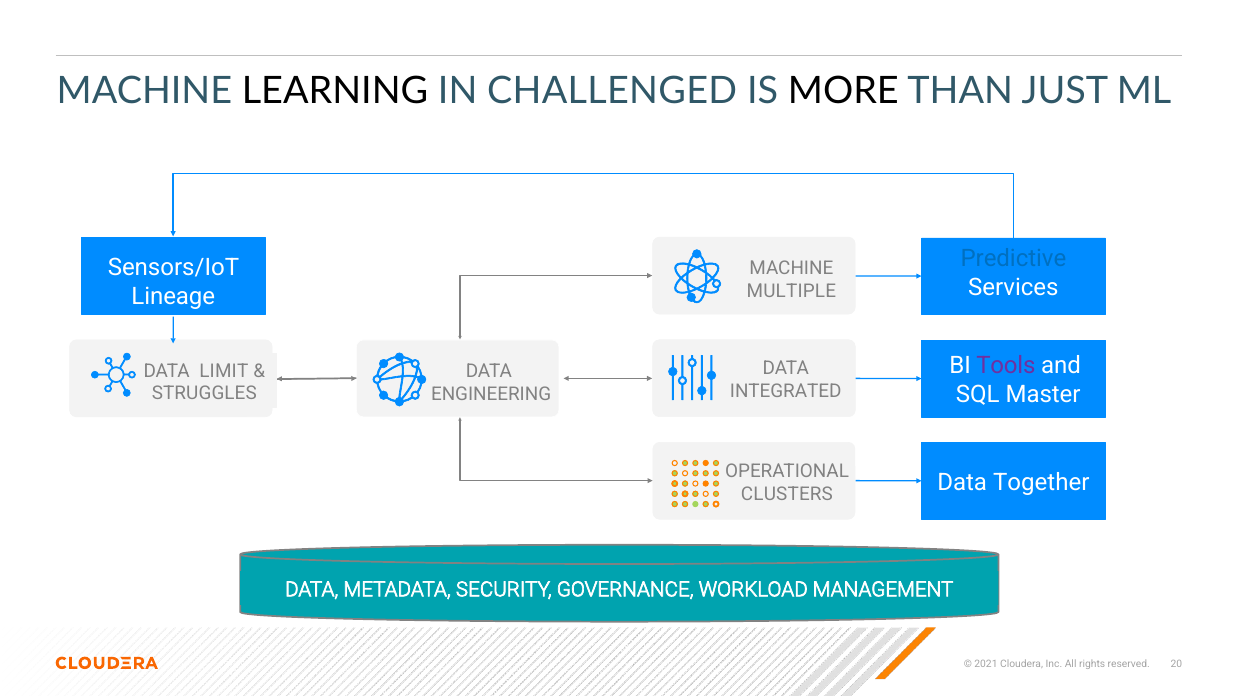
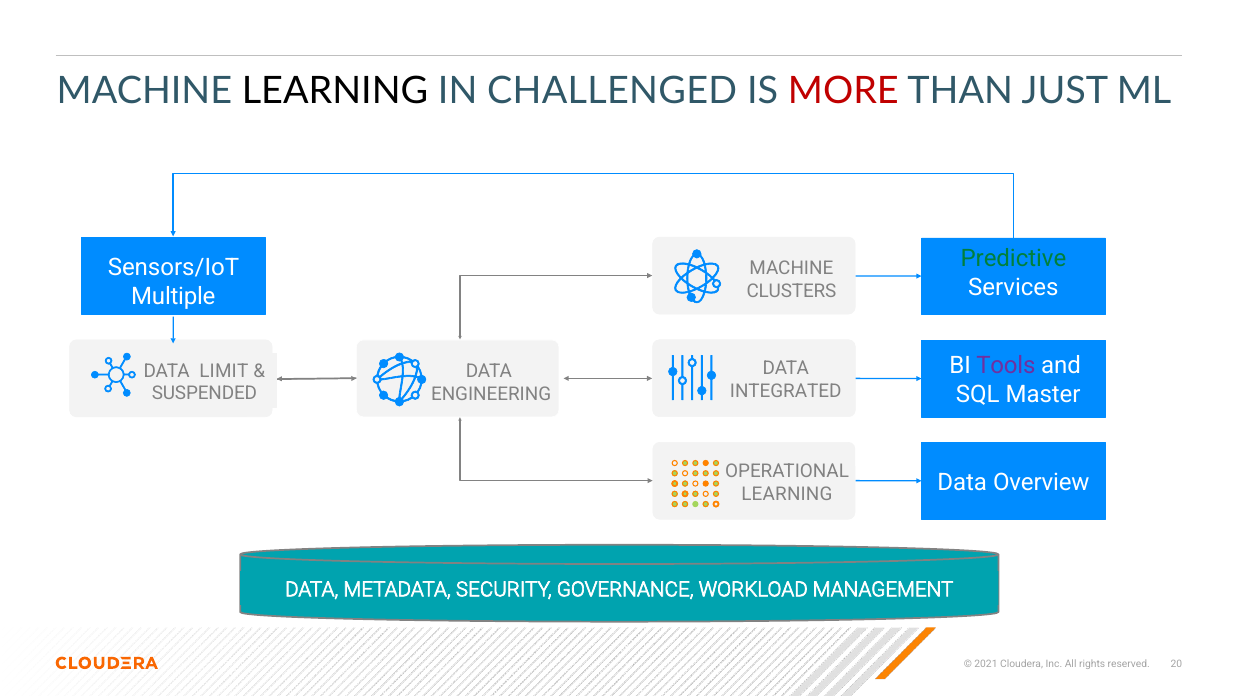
MORE colour: black -> red
Predictive colour: blue -> green
MULTIPLE: MULTIPLE -> CLUSTERS
Lineage: Lineage -> Multiple
STRUGGLES: STRUGGLES -> SUSPENDED
Together: Together -> Overview
CLUSTERS at (787, 494): CLUSTERS -> LEARNING
